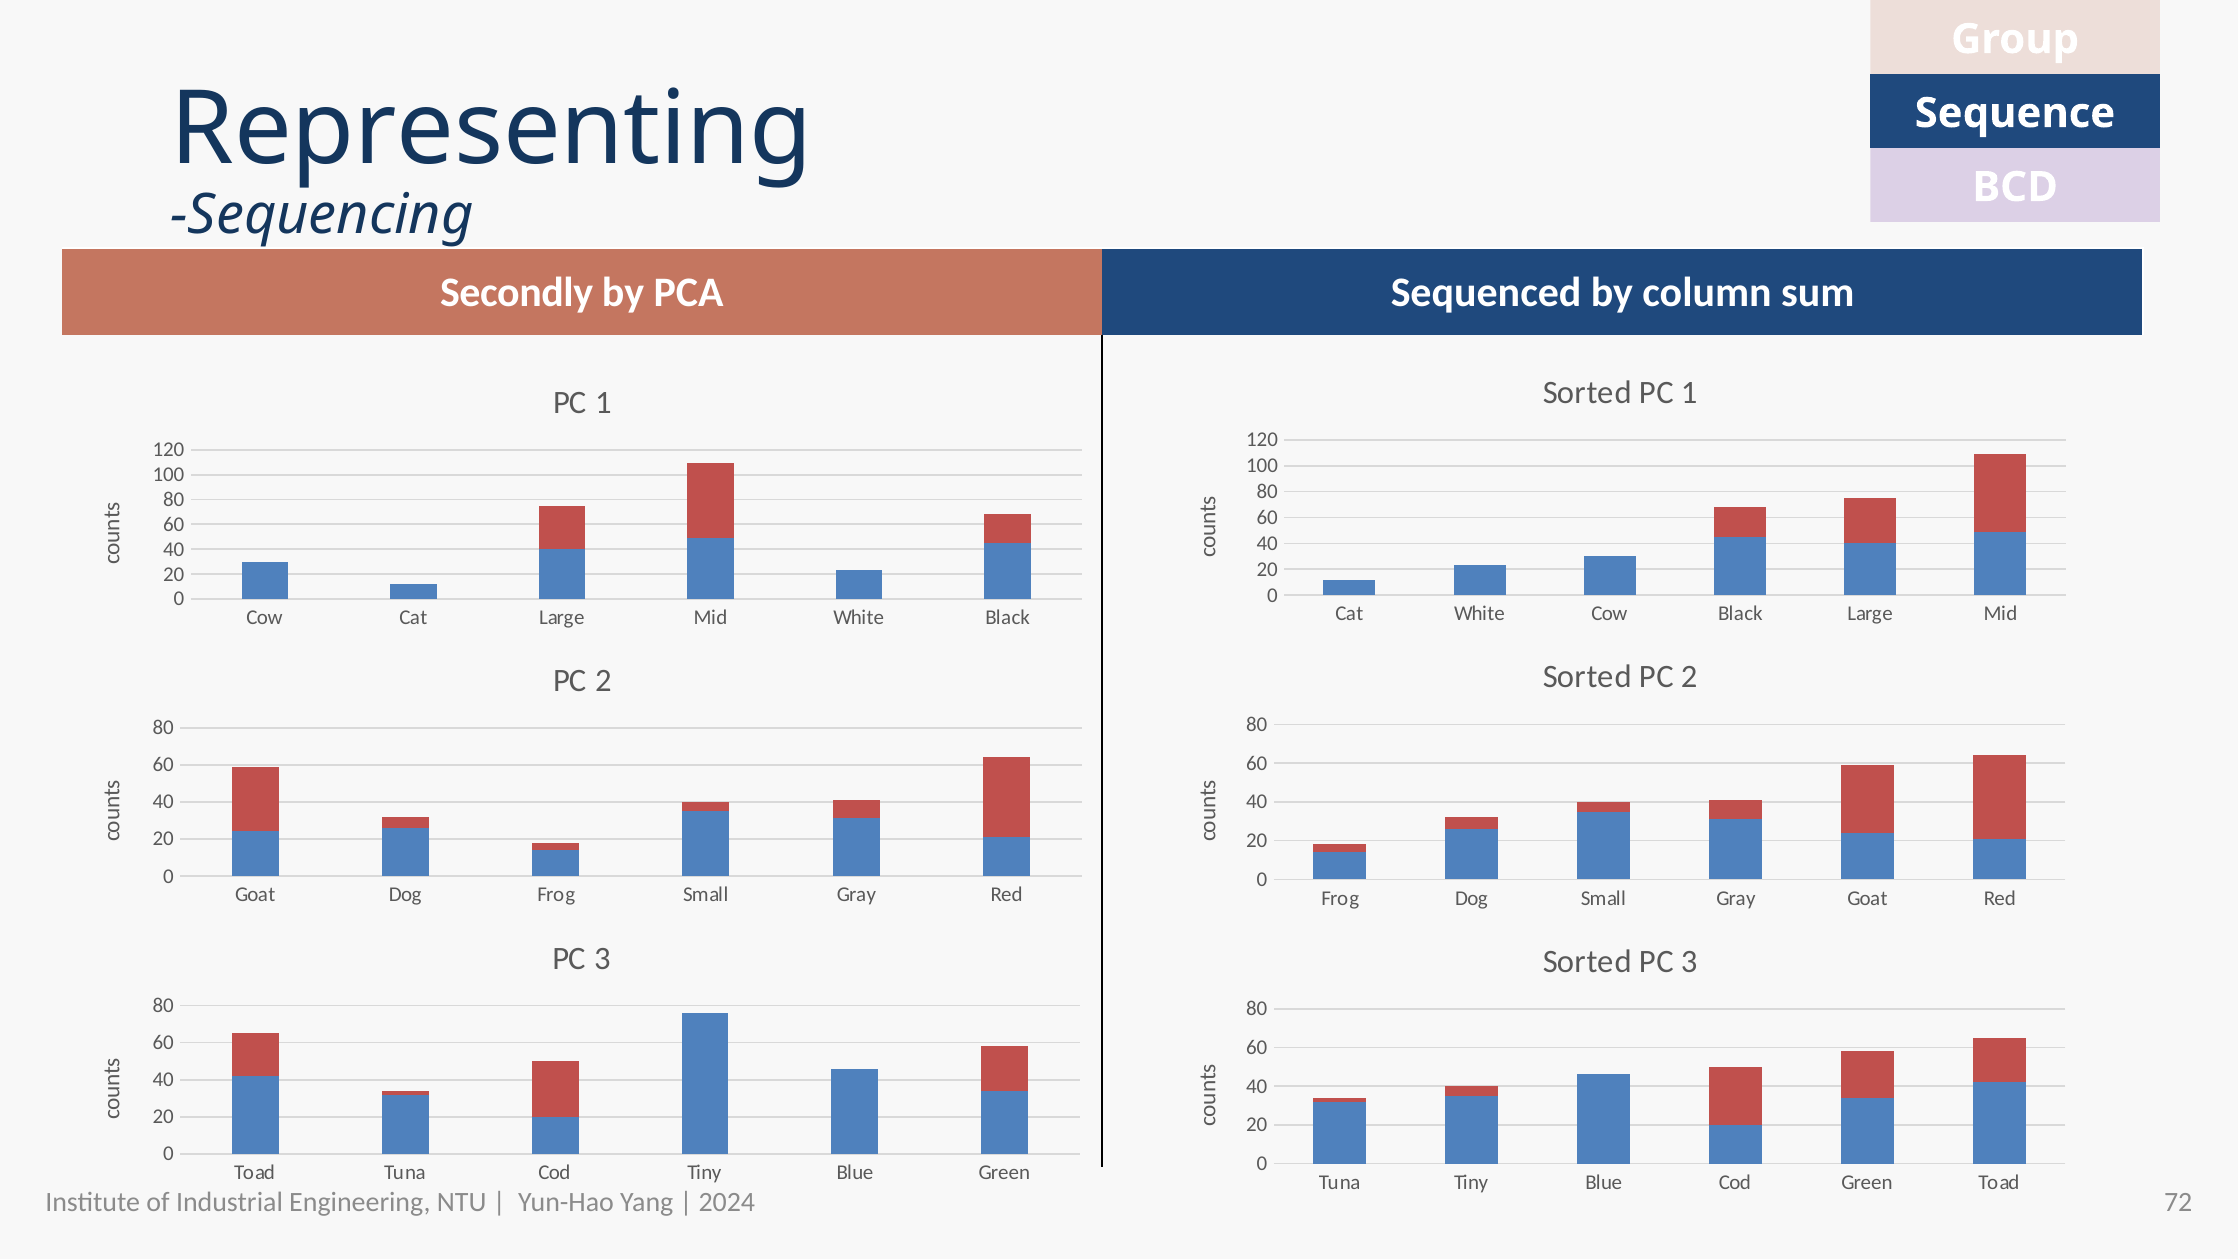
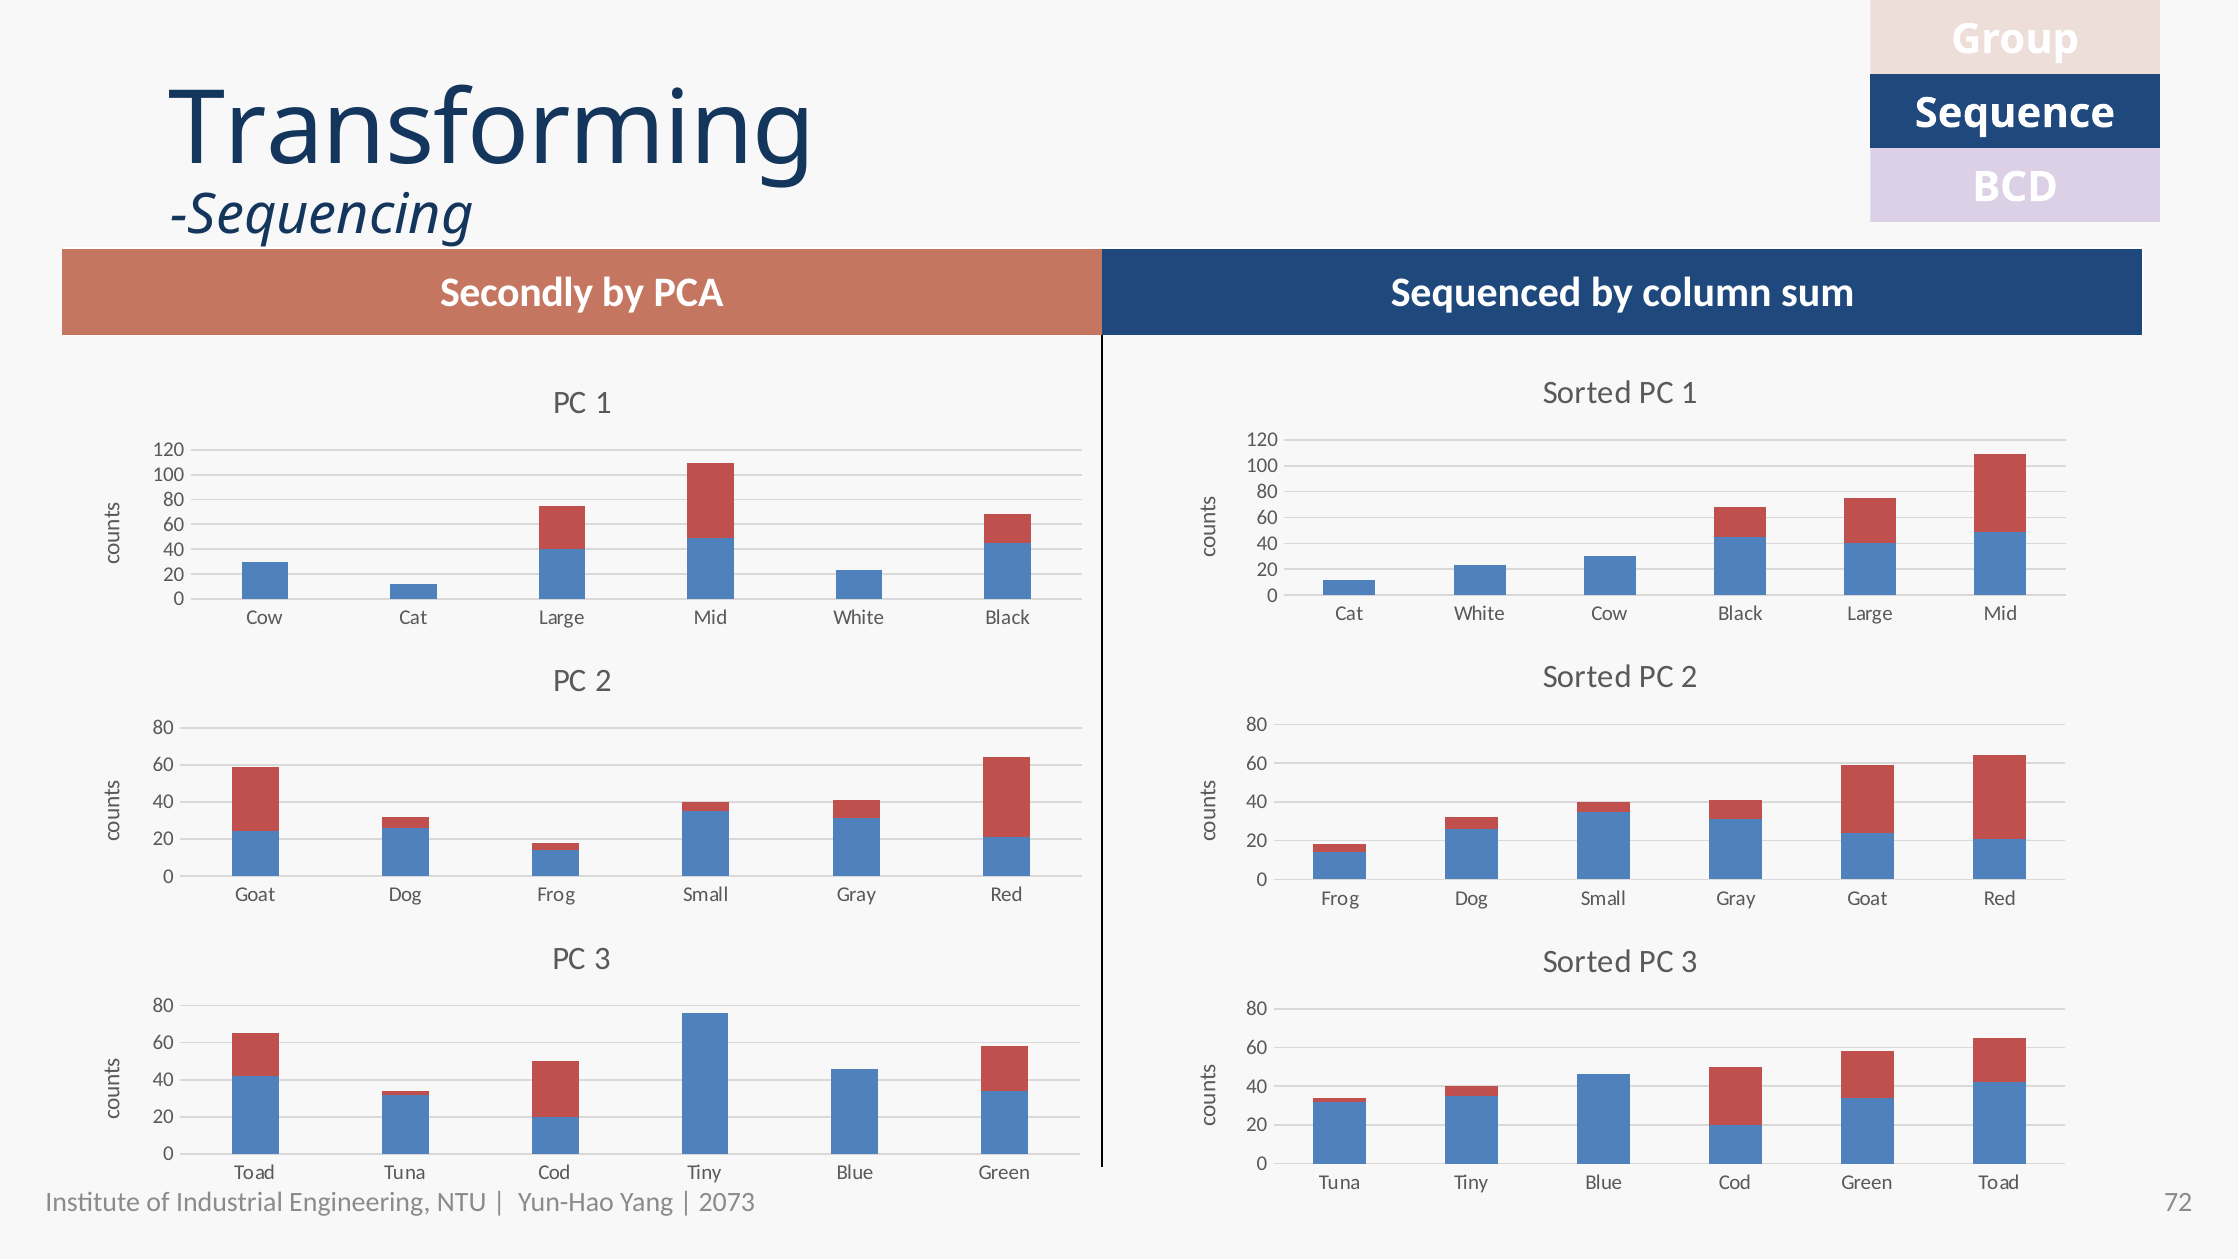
Representing: Representing -> Transforming
2024: 2024 -> 2073
